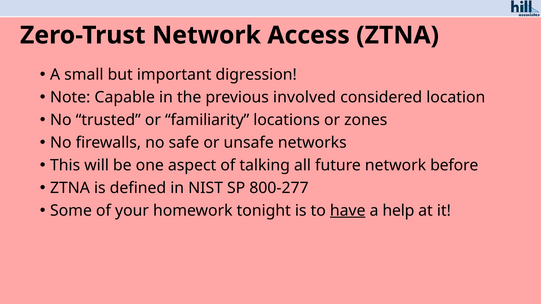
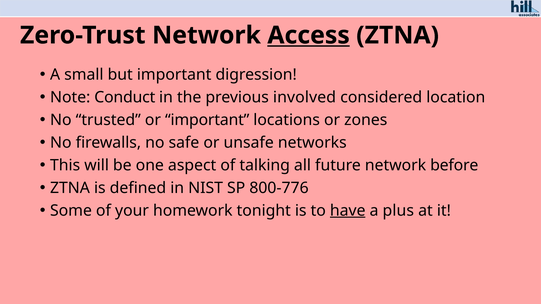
Access underline: none -> present
Capable: Capable -> Conduct
or familiarity: familiarity -> important
800-277: 800-277 -> 800-776
help: help -> plus
